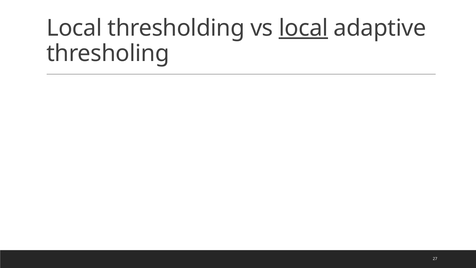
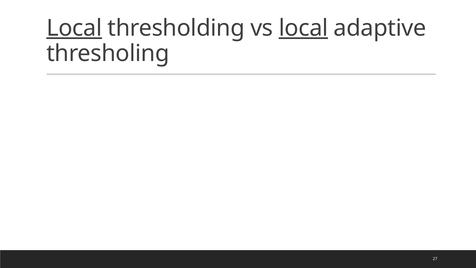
Local at (74, 28) underline: none -> present
